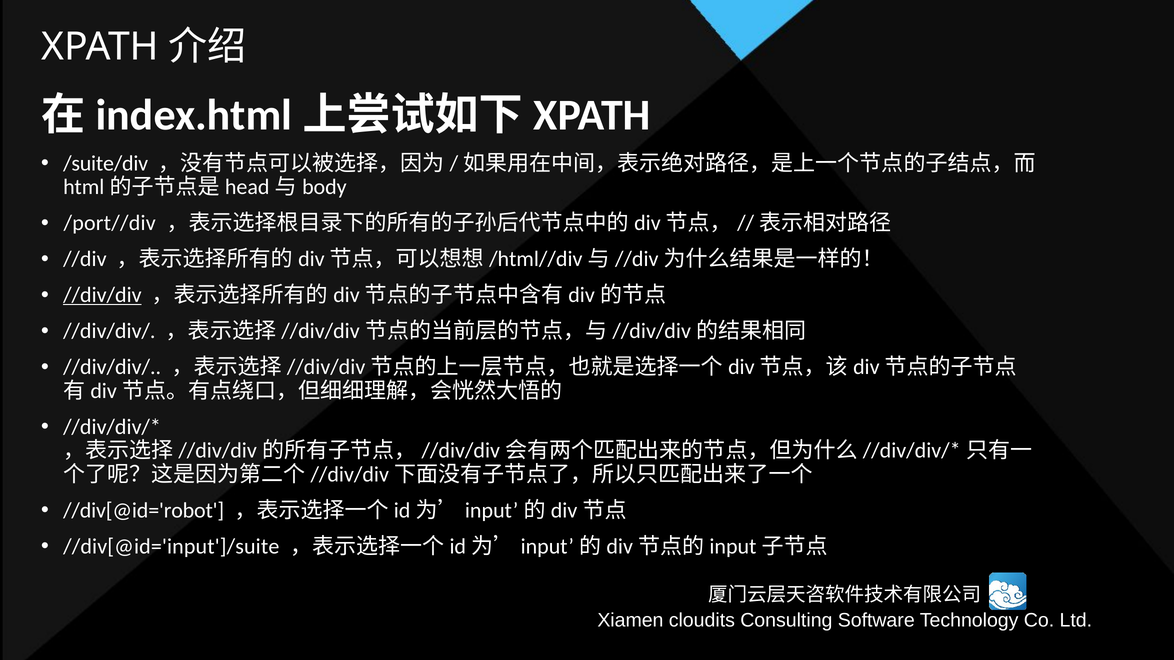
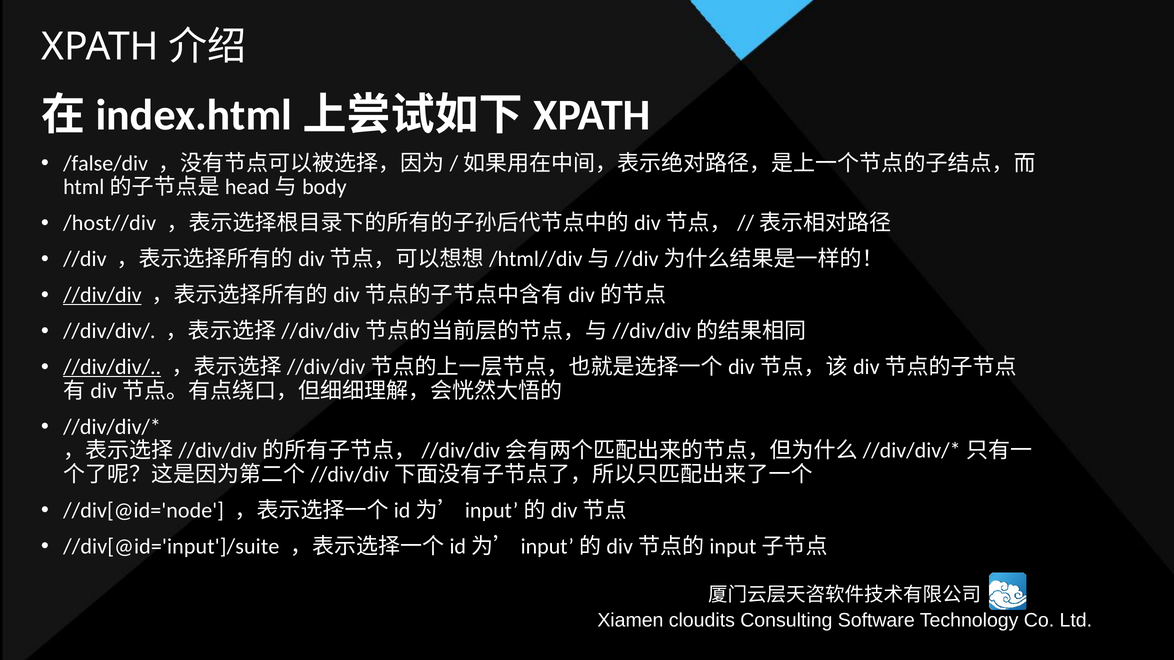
/suite/div: /suite/div -> /false/div
/port//div: /port//div -> /host//div
//div/div/ at (112, 367) underline: none -> present
//div[@id='robot: //div[@id='robot -> //div[@id='node
